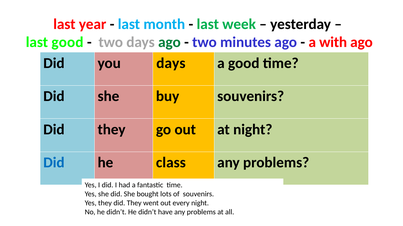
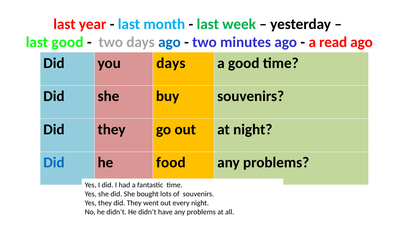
ago at (169, 42) colour: green -> blue
with: with -> read
class: class -> food
